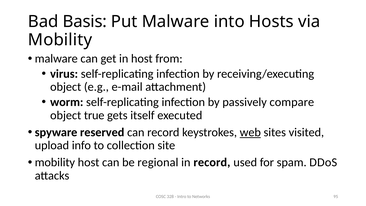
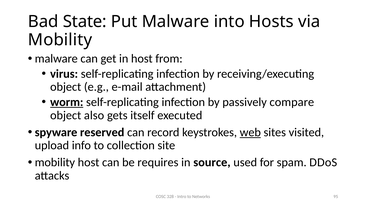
Basis: Basis -> State
worm underline: none -> present
true: true -> also
regional: regional -> requires
in record: record -> source
